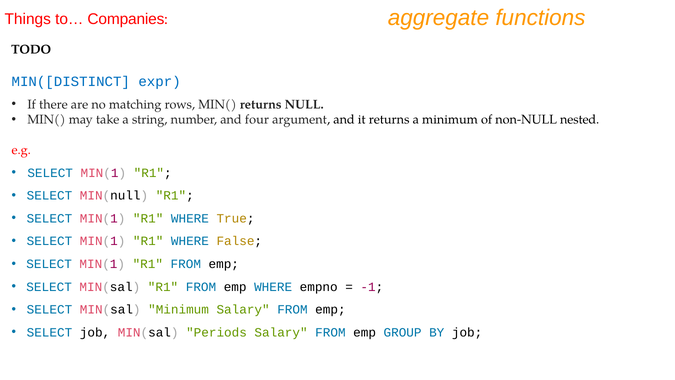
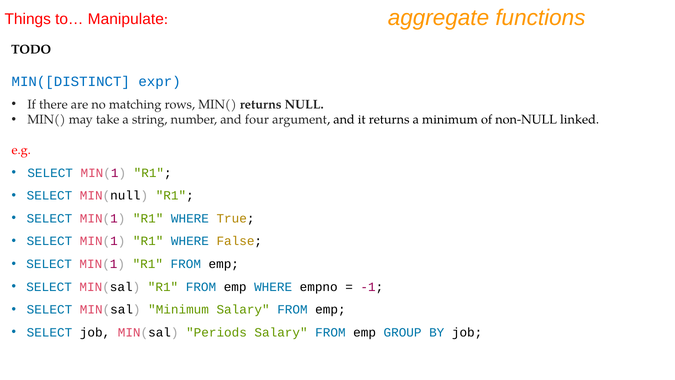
Companies: Companies -> Manipulate
nested: nested -> linked
